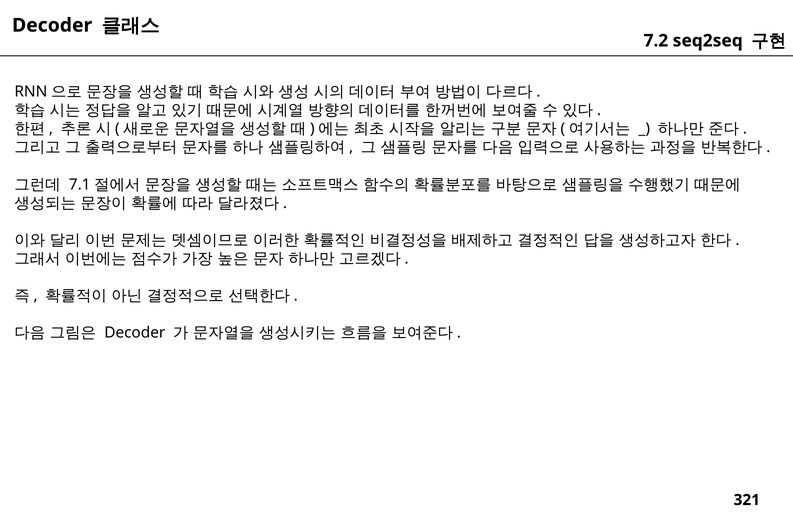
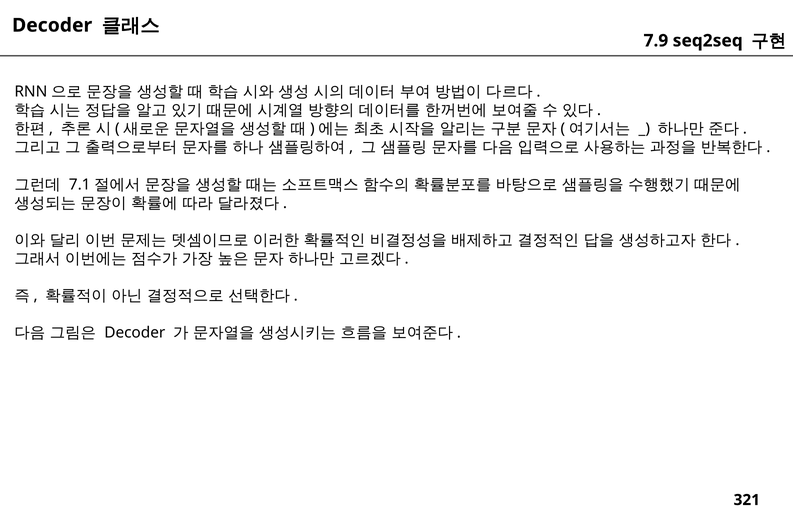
7.2: 7.2 -> 7.9
